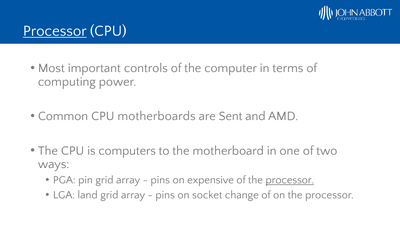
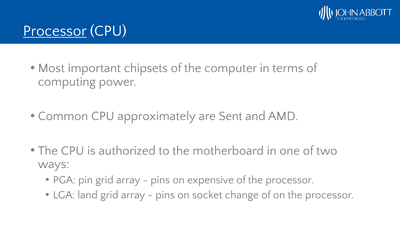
controls: controls -> chipsets
motherboards: motherboards -> approximately
computers: computers -> authorized
processor at (290, 180) underline: present -> none
